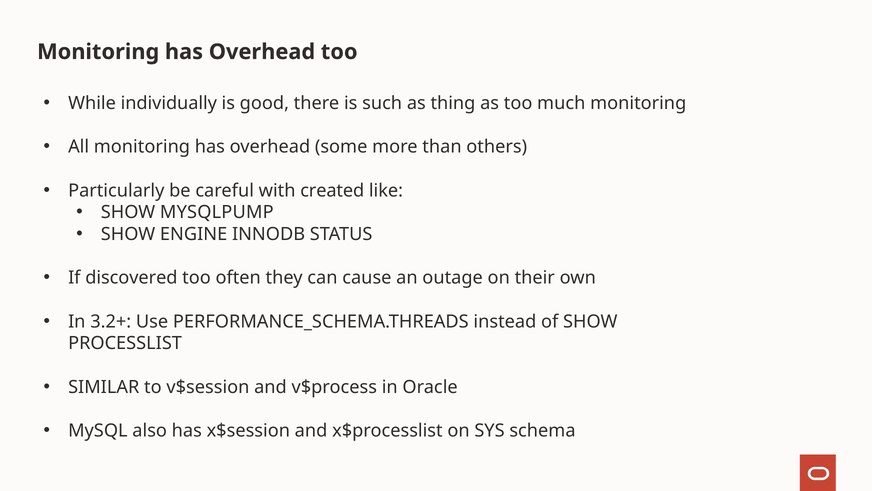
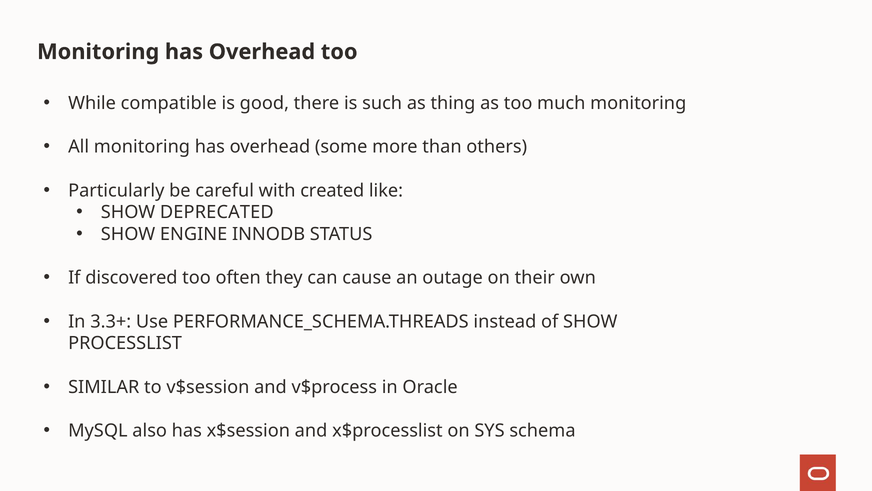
individually: individually -> compatible
MYSQLPUMP: MYSQLPUMP -> DEPRECATED
3.2+: 3.2+ -> 3.3+
